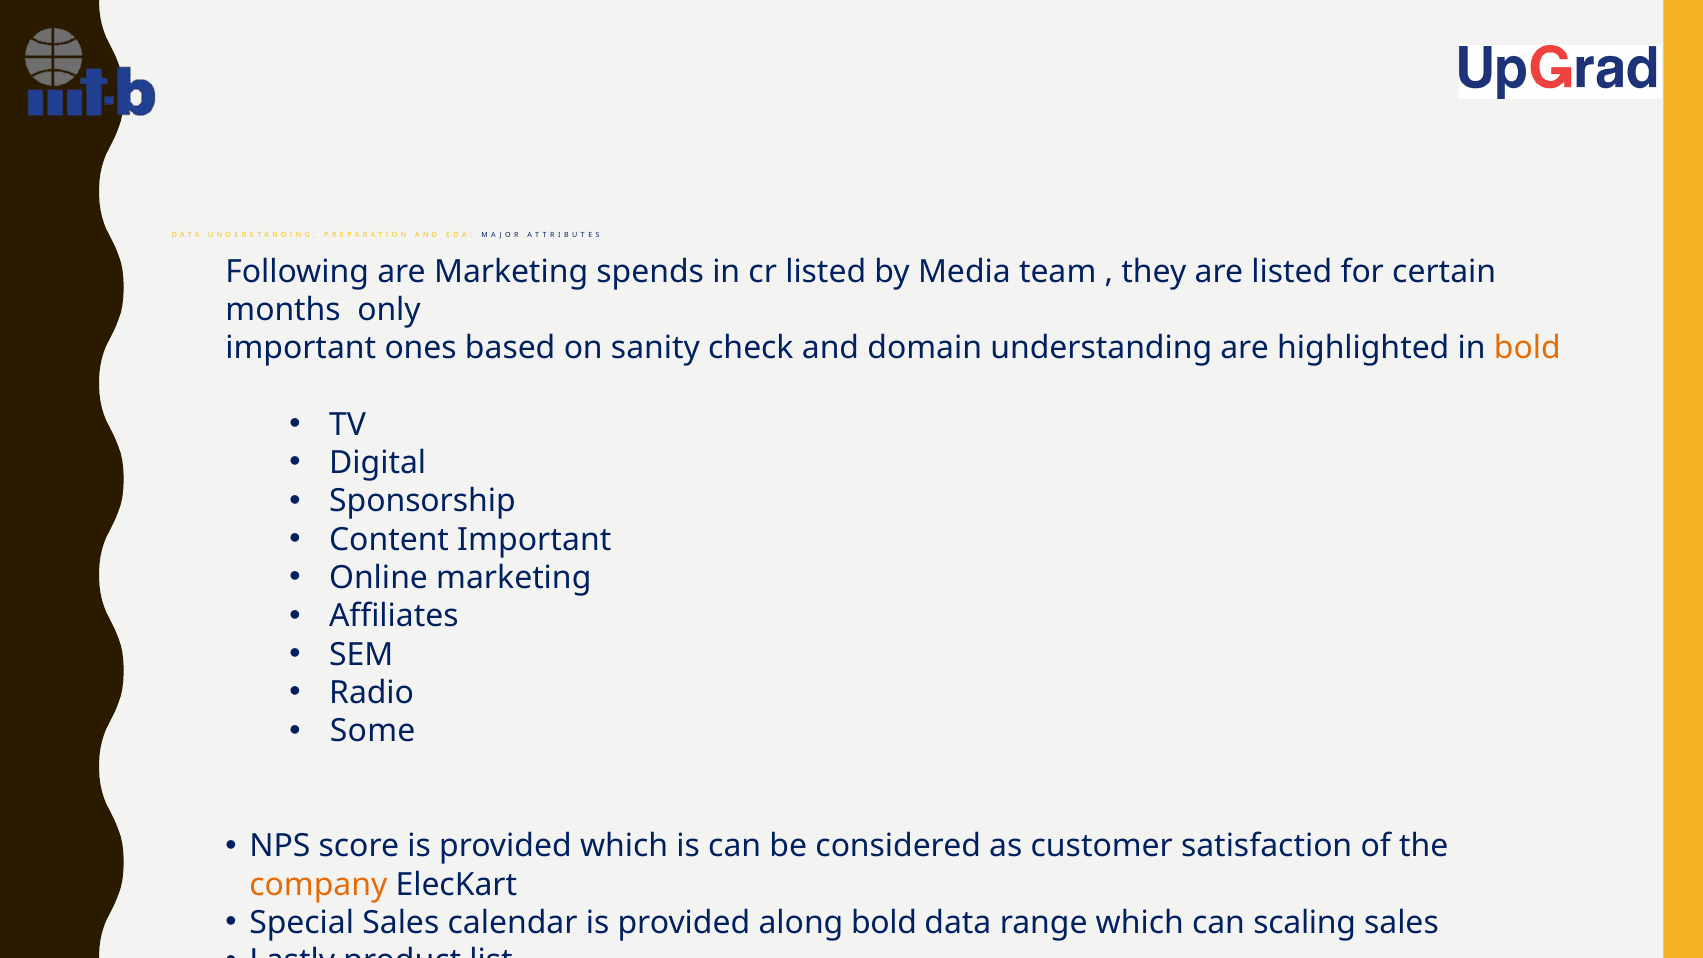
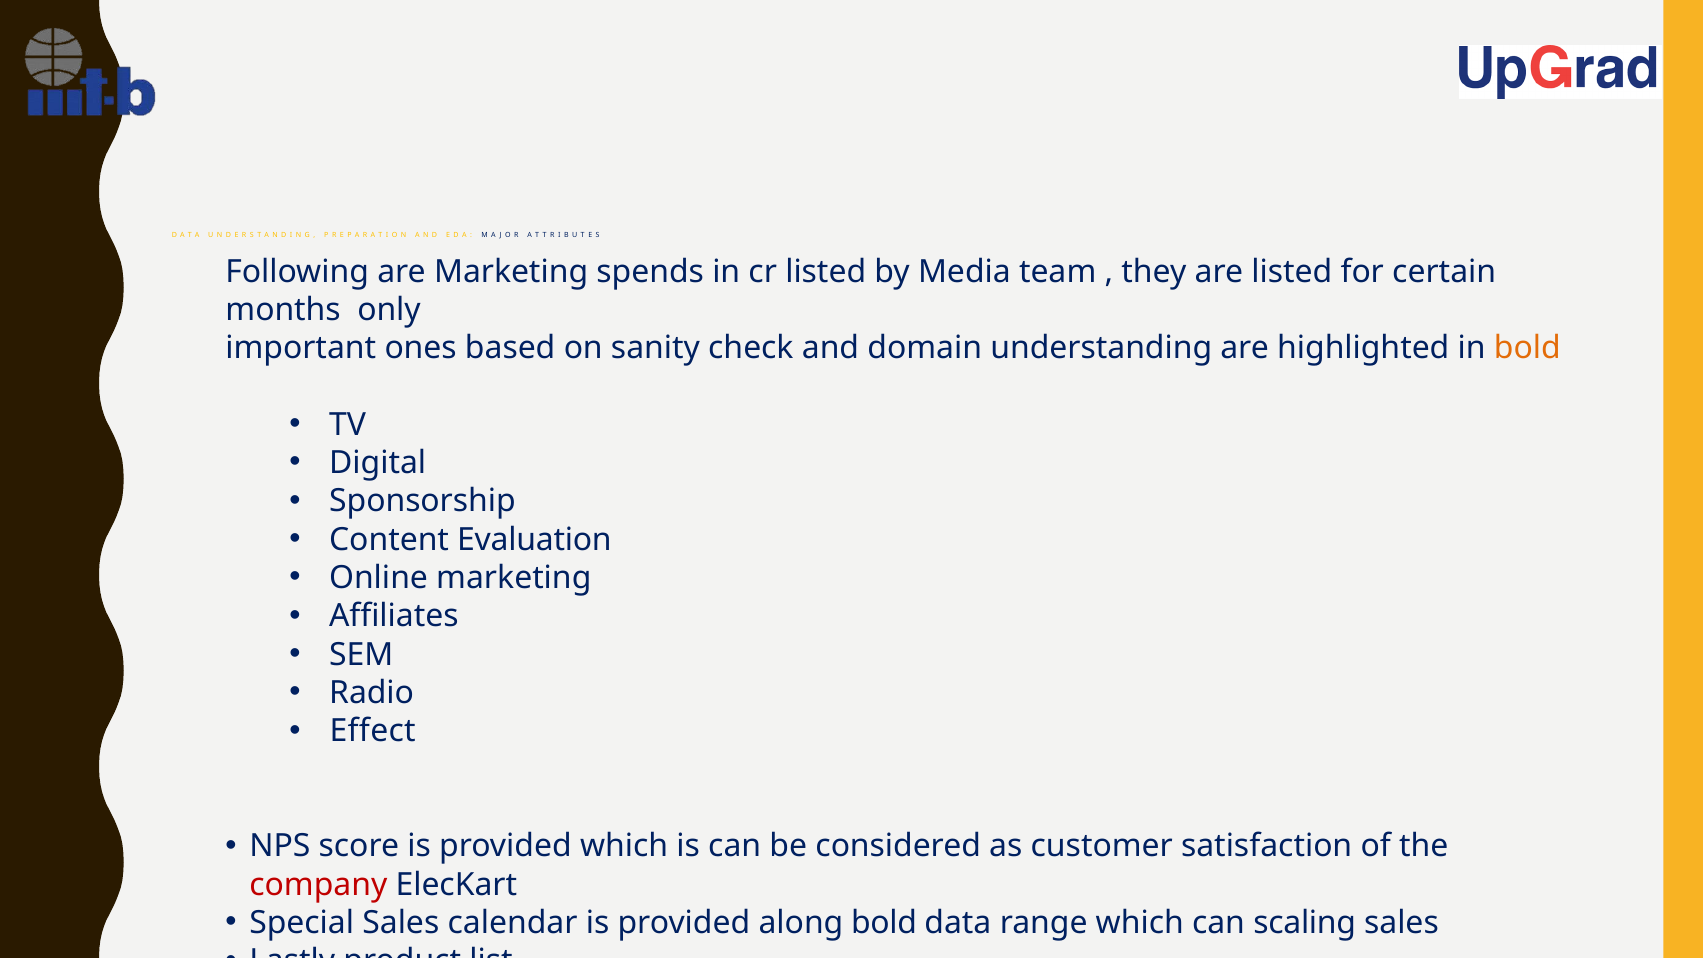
Content Important: Important -> Evaluation
Some: Some -> Effect
company colour: orange -> red
